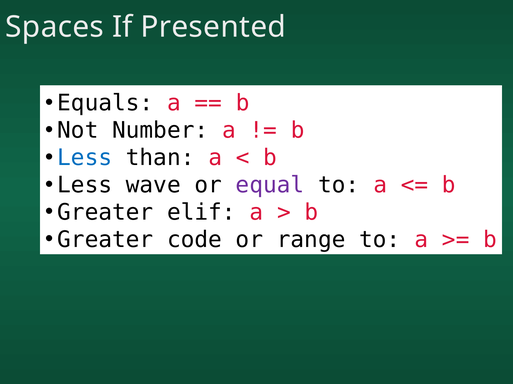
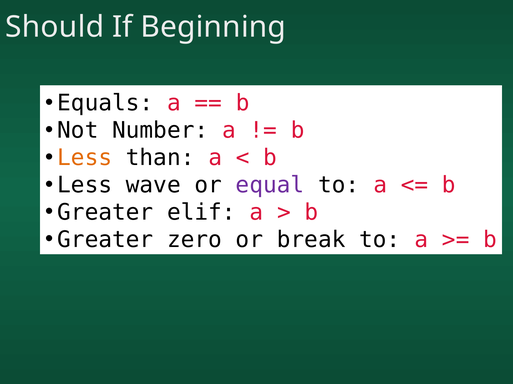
Spaces: Spaces -> Should
Presented: Presented -> Beginning
Less at (85, 158) colour: blue -> orange
code: code -> zero
range: range -> break
